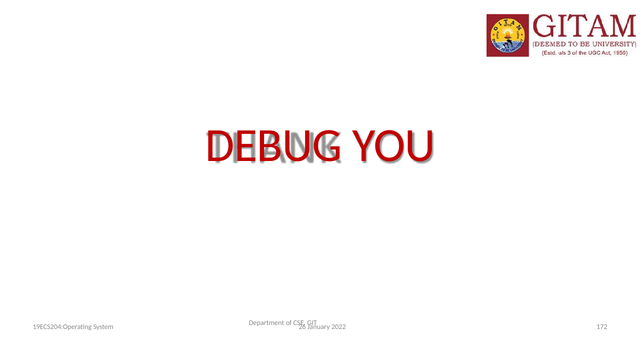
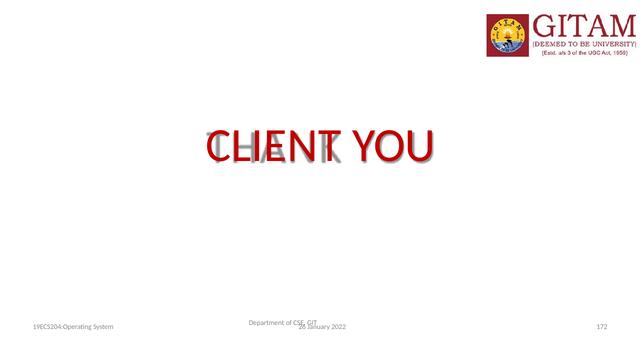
DEBUG: DEBUG -> CLIENT
